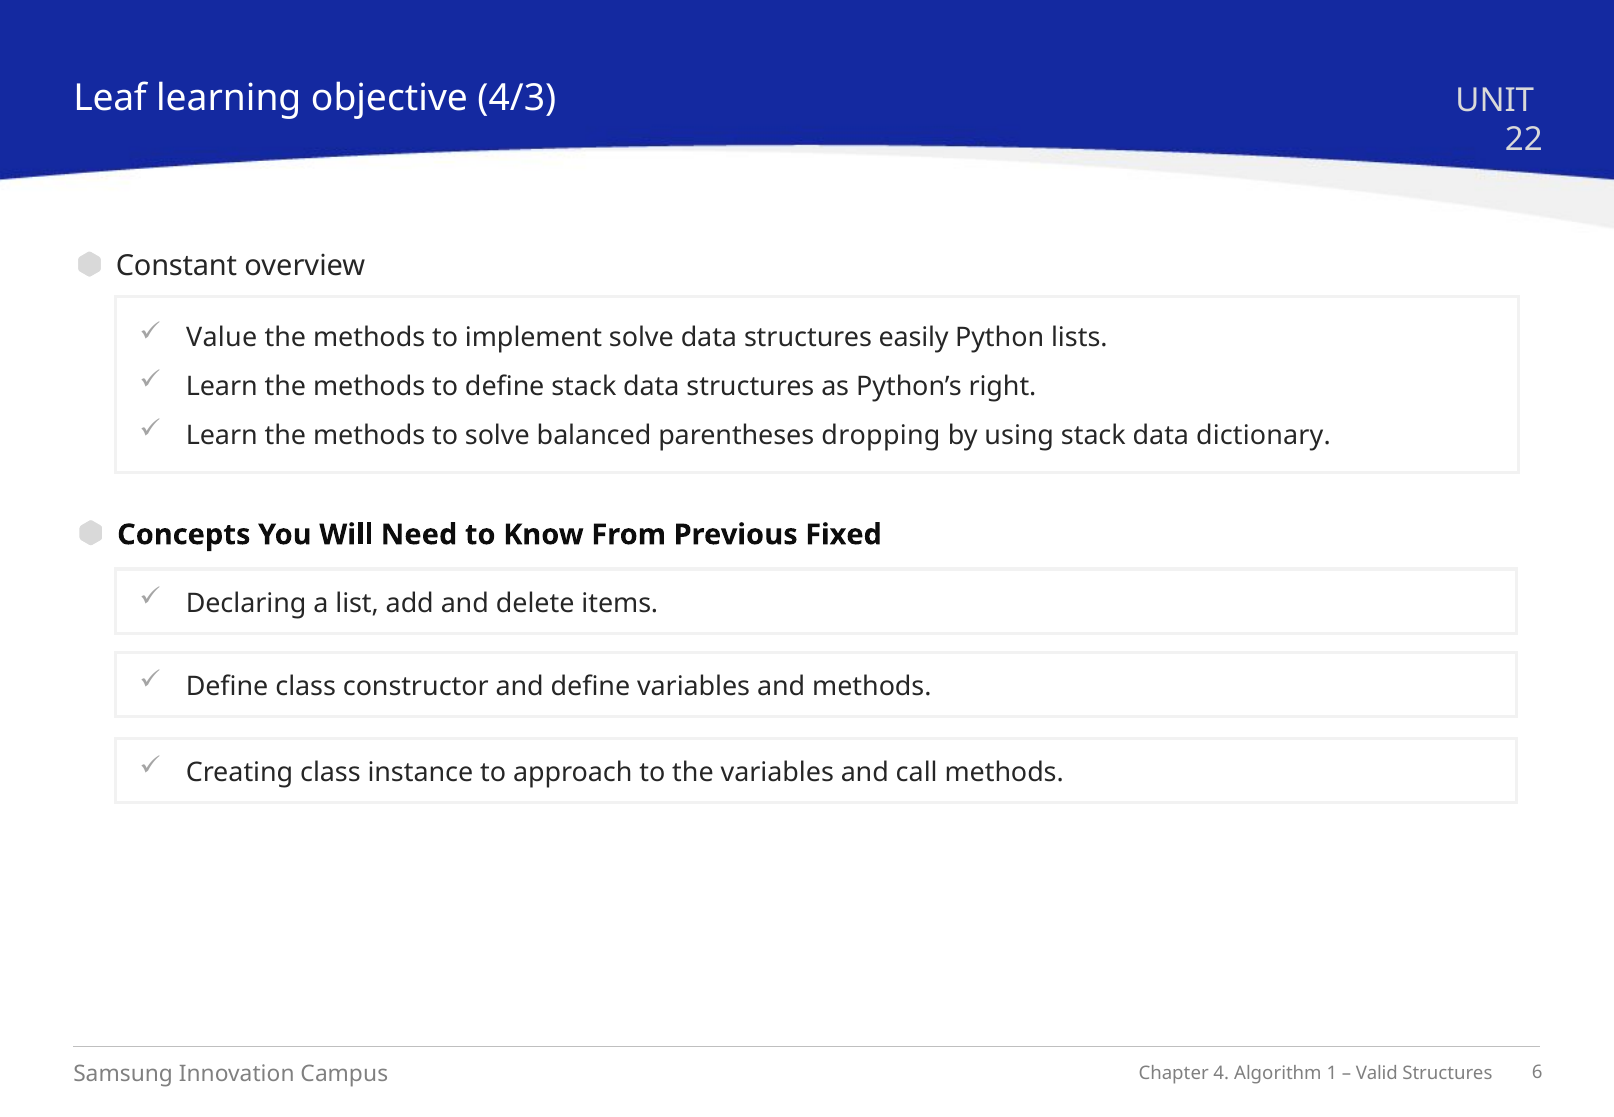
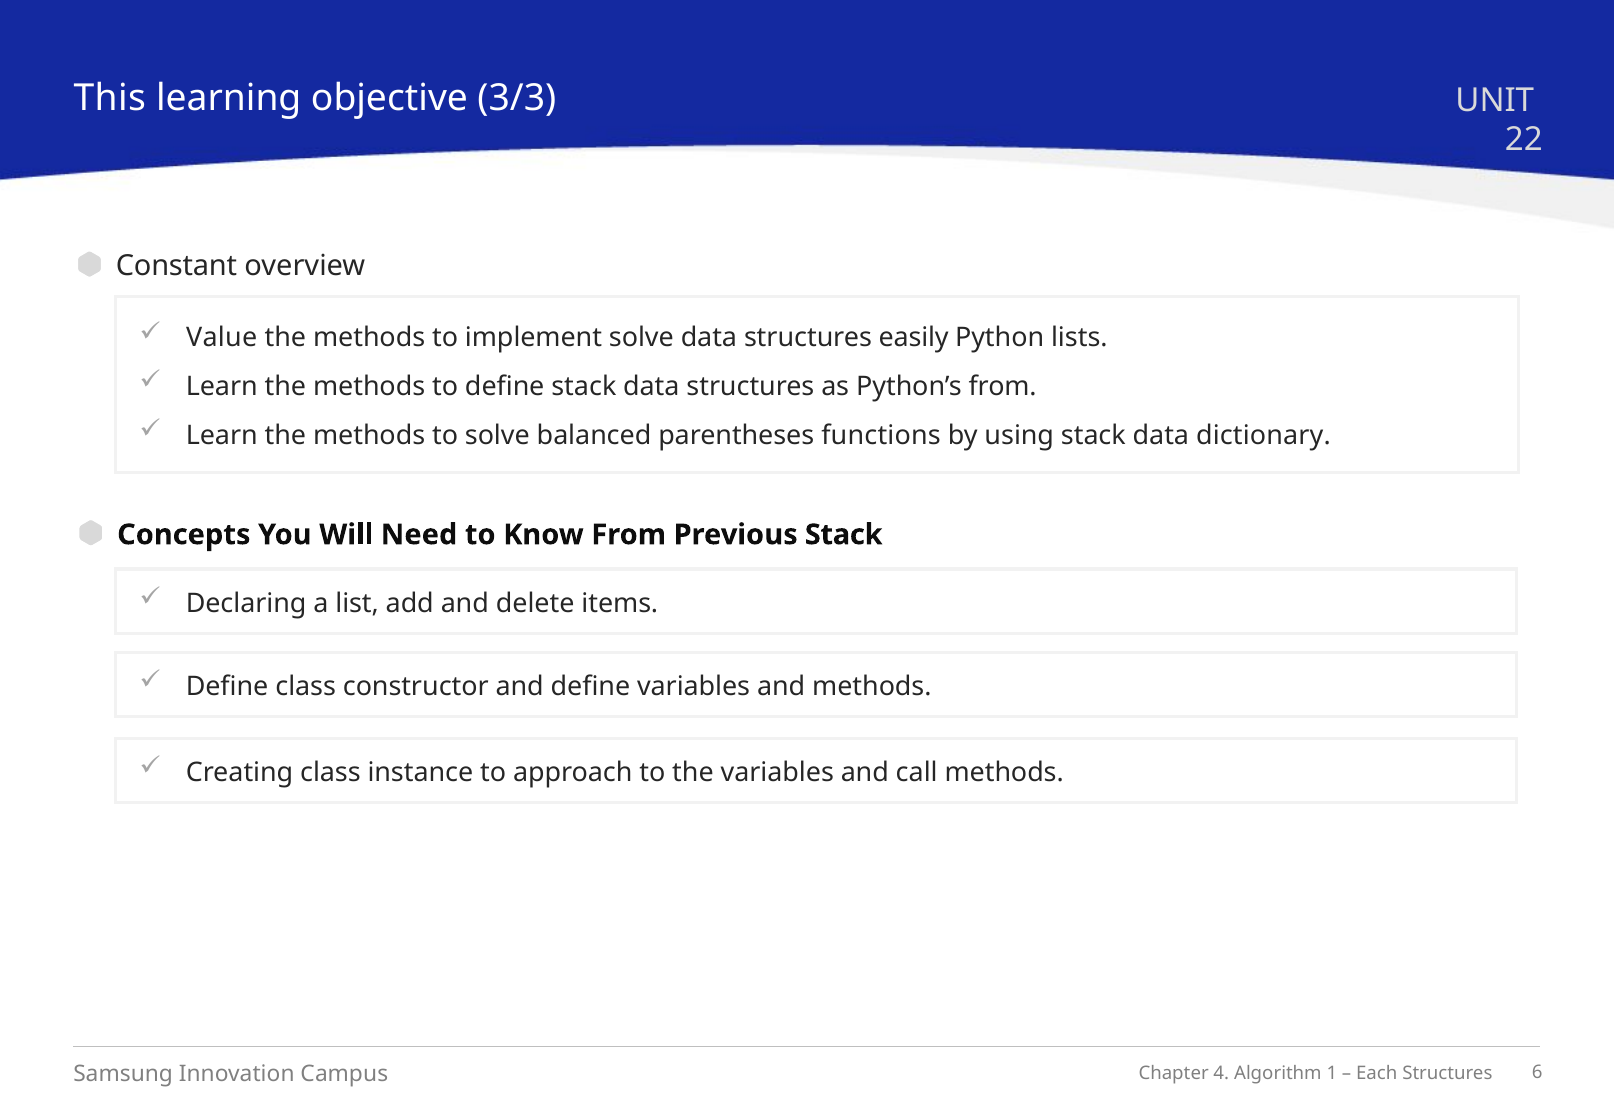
Leaf: Leaf -> This
4/3: 4/3 -> 3/3
Python’s right: right -> from
dropping: dropping -> functions
Previous Fixed: Fixed -> Stack
Valid: Valid -> Each
